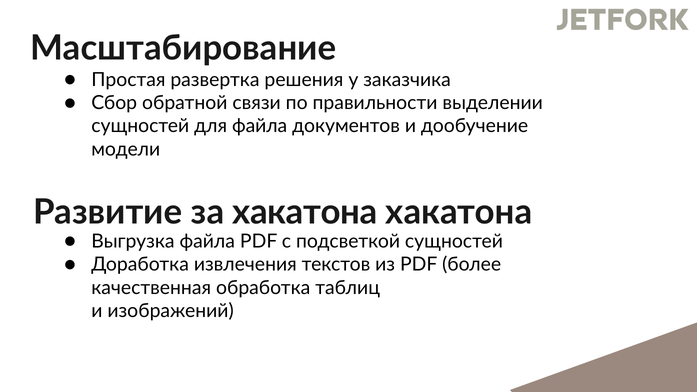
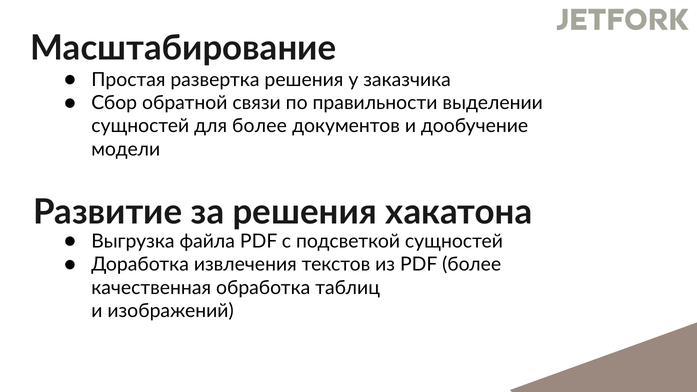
для файла: файла -> более
за хакатона: хакатона -> решения
